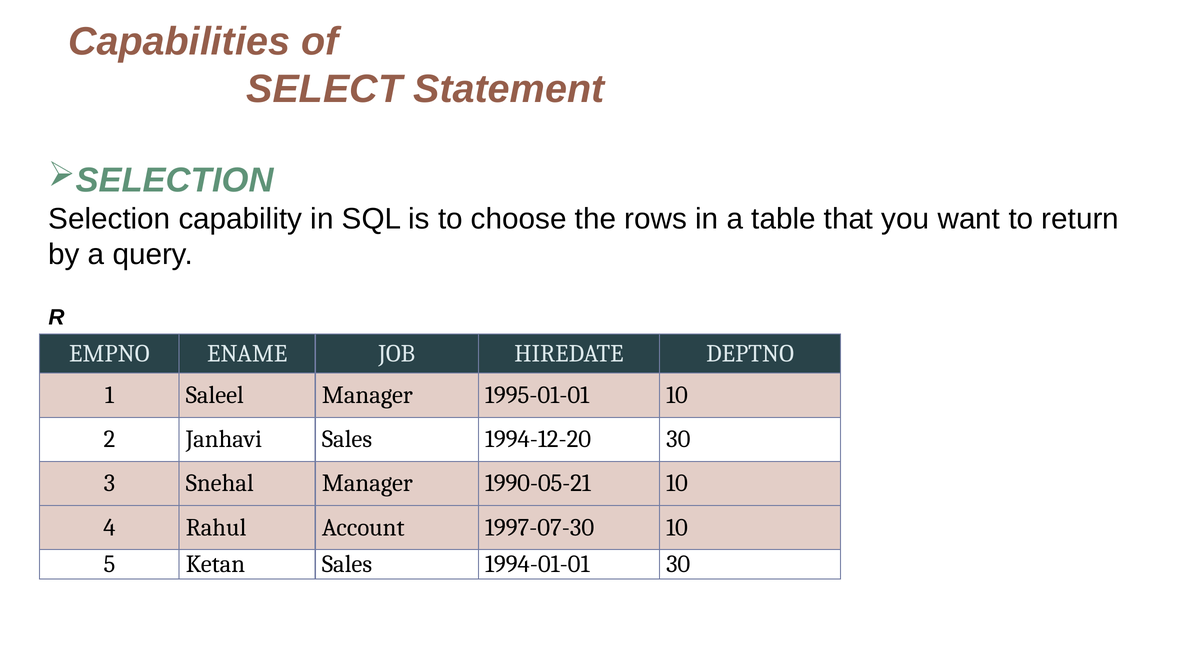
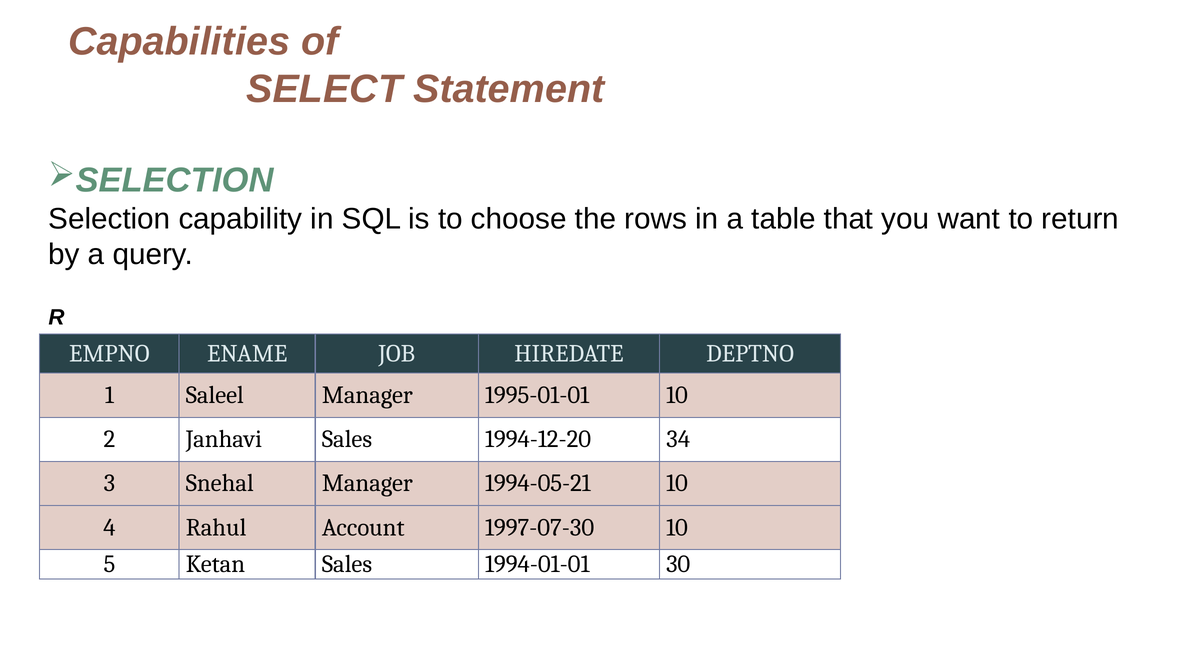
1994-12-20 30: 30 -> 34
1990-05-21: 1990-05-21 -> 1994-05-21
